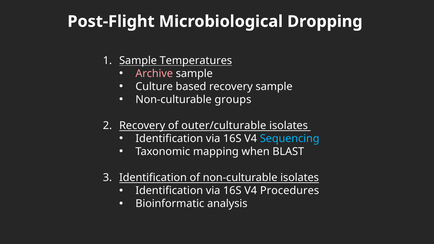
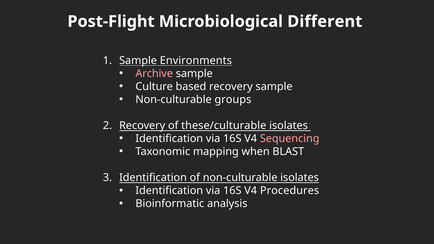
Dropping: Dropping -> Different
Temperatures: Temperatures -> Environments
outer/culturable: outer/culturable -> these/culturable
Sequencing colour: light blue -> pink
